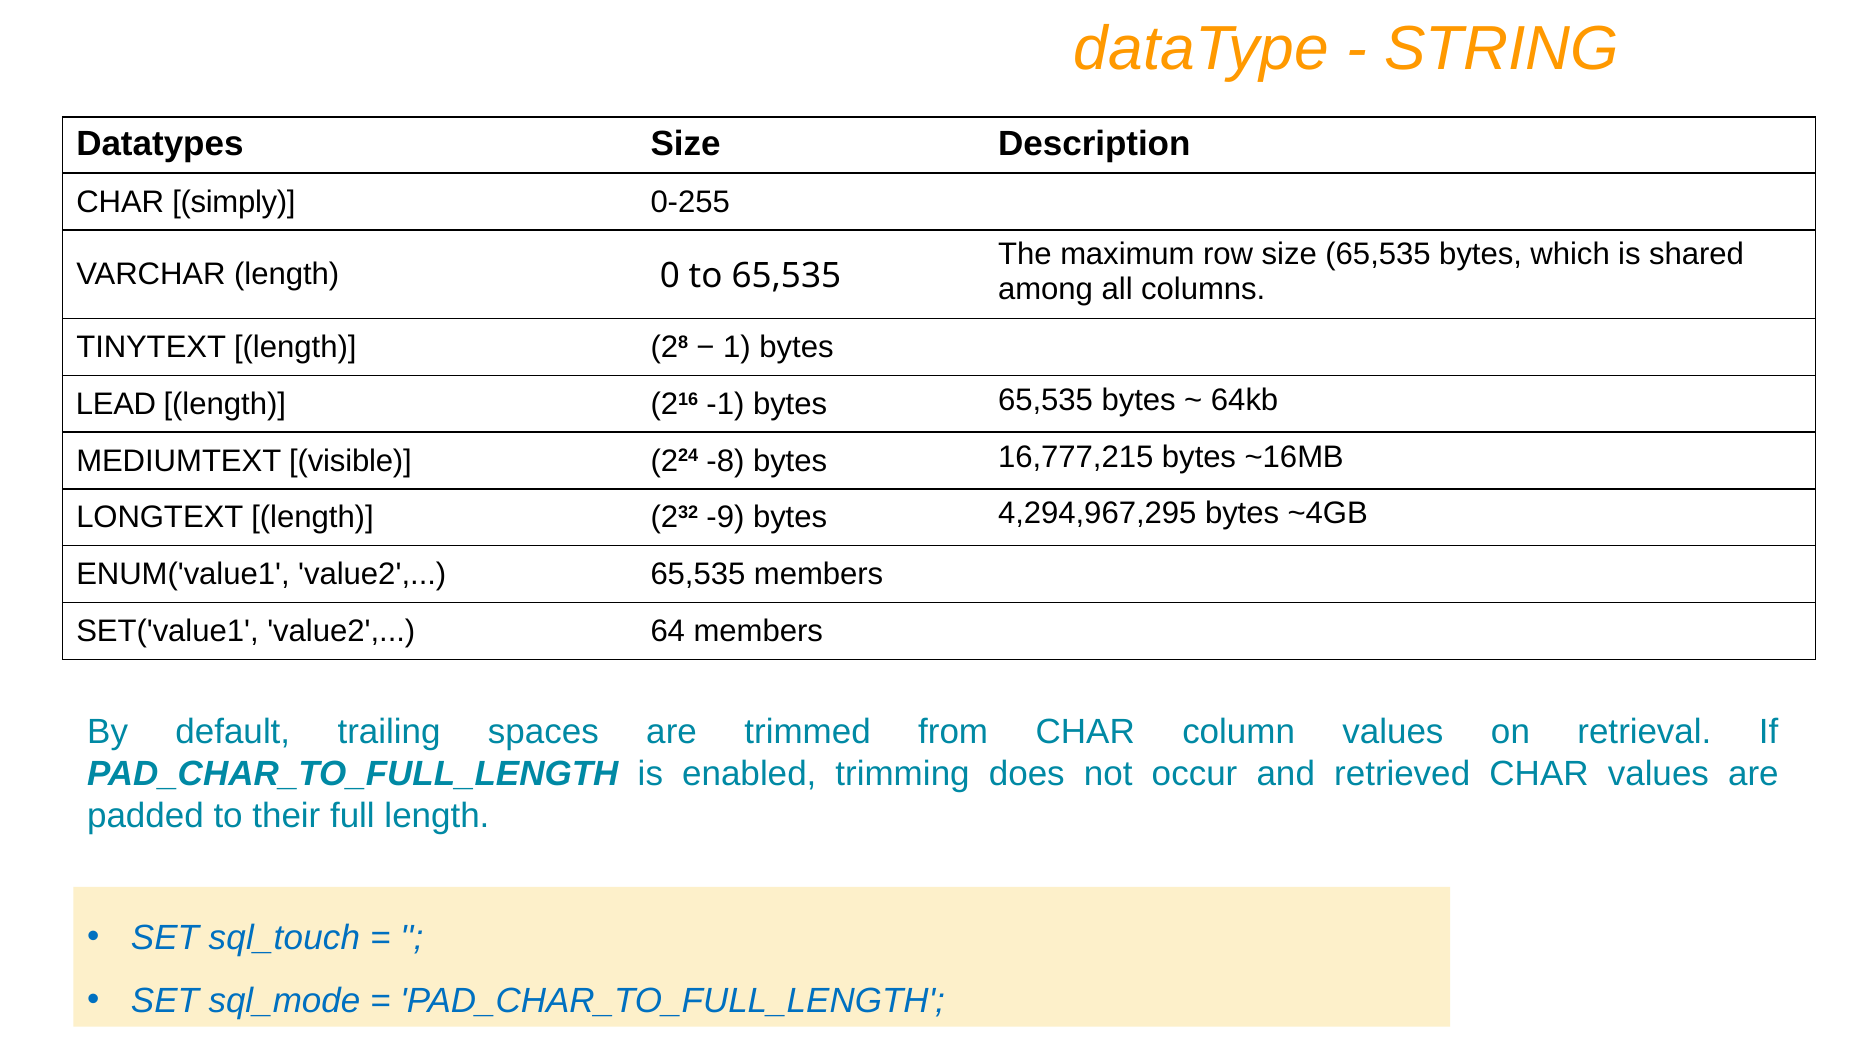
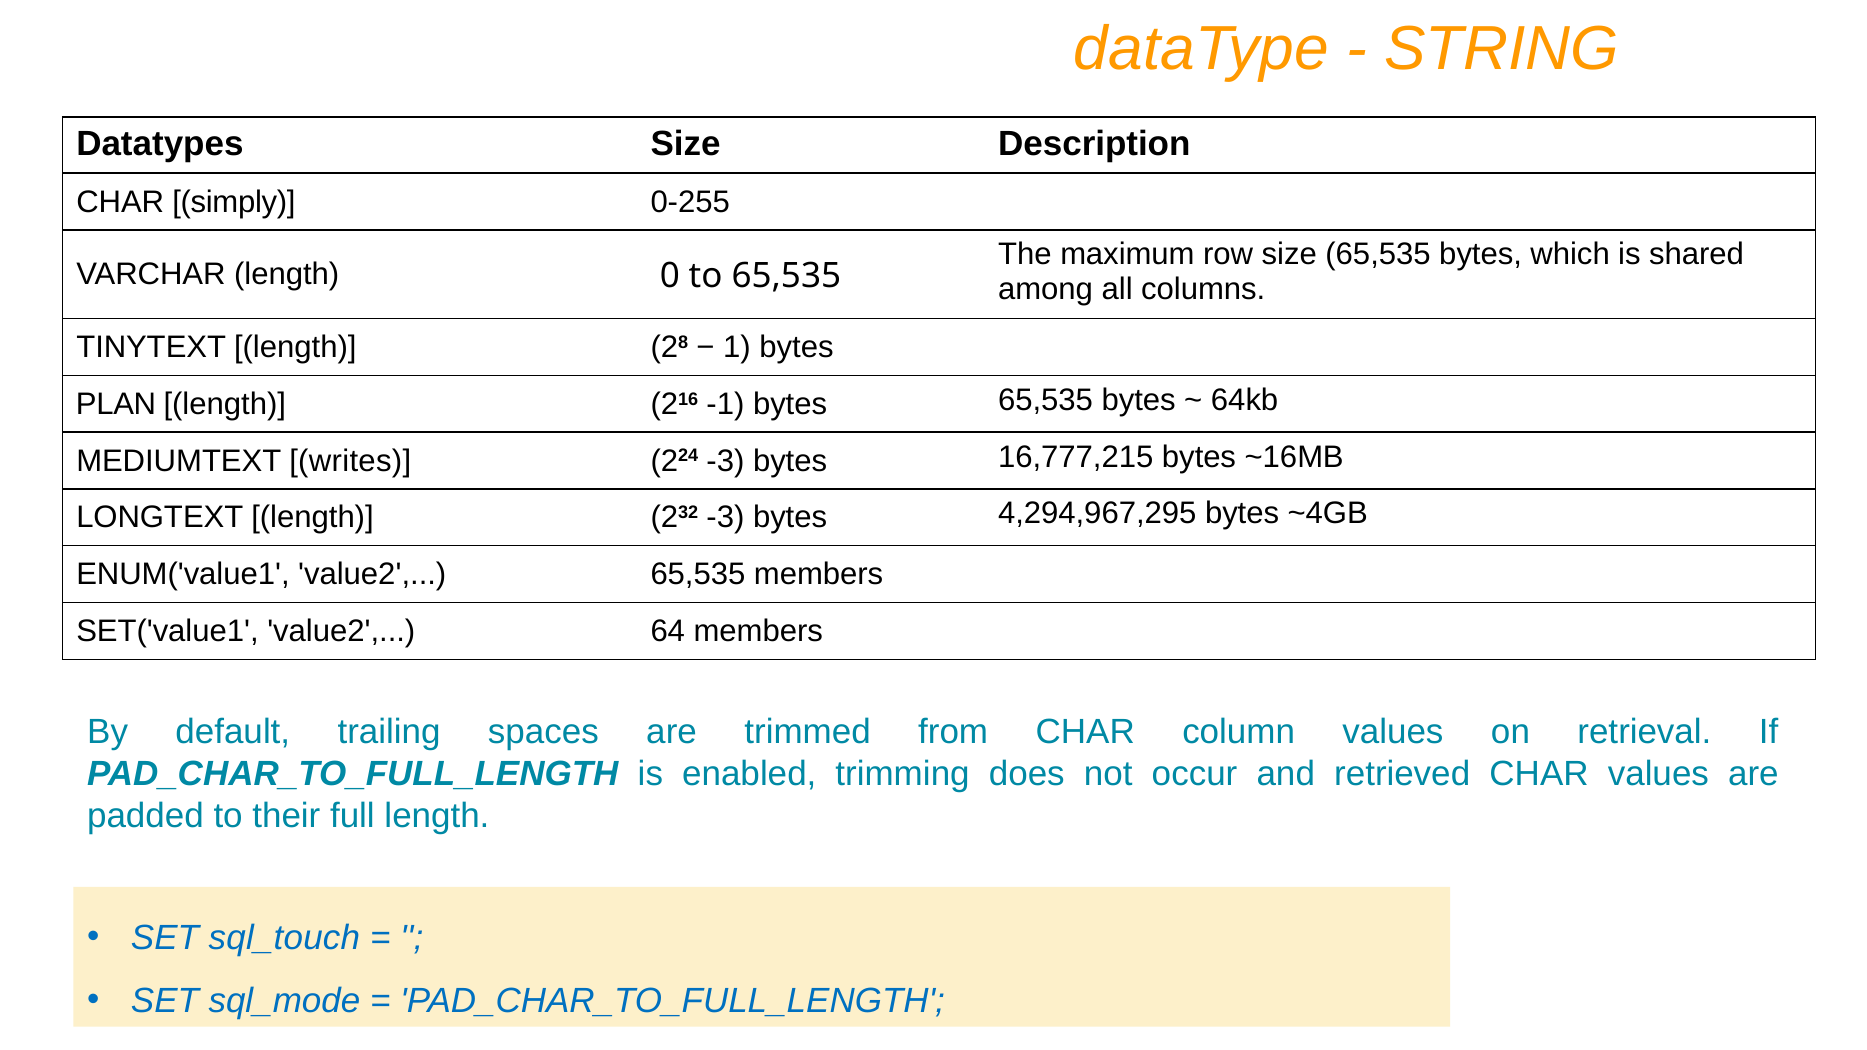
LEAD: LEAD -> PLAN
visible: visible -> writes
224 -8: -8 -> -3
232 -9: -9 -> -3
